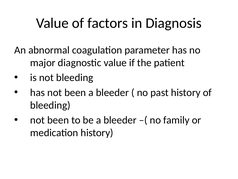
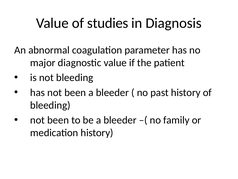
factors: factors -> studies
